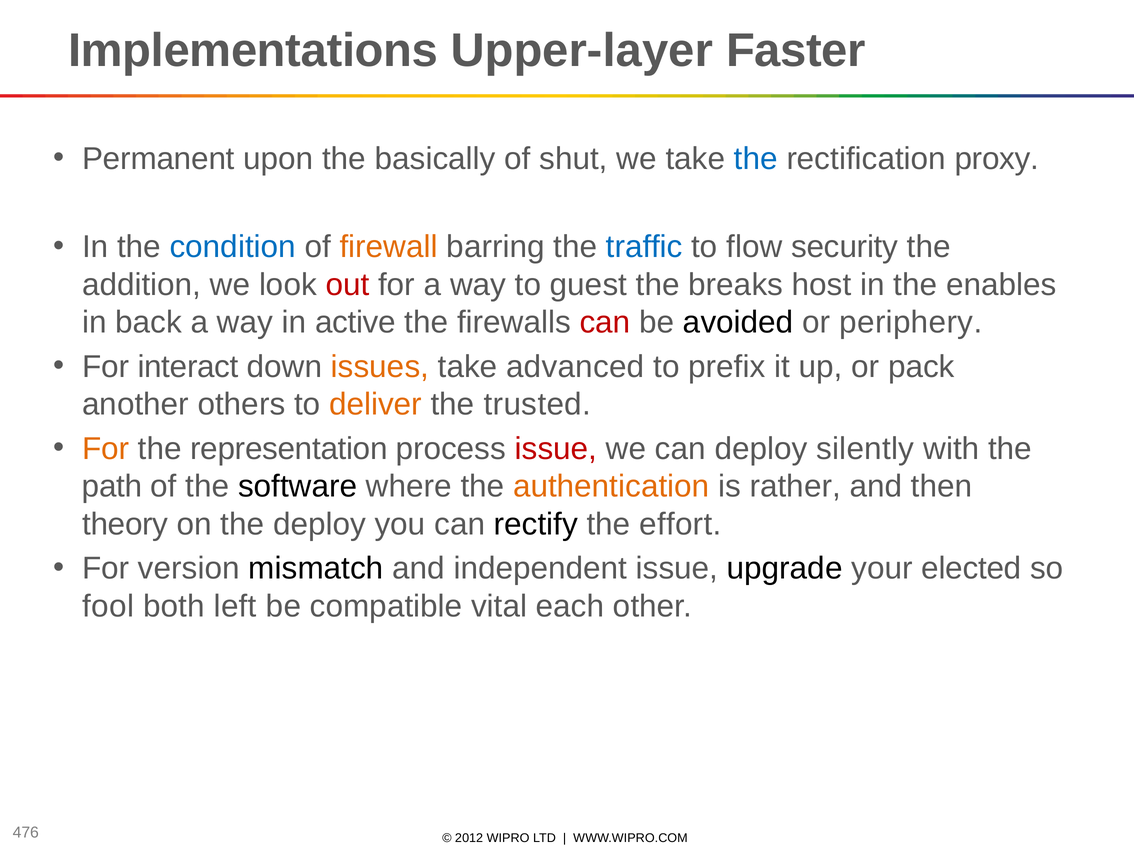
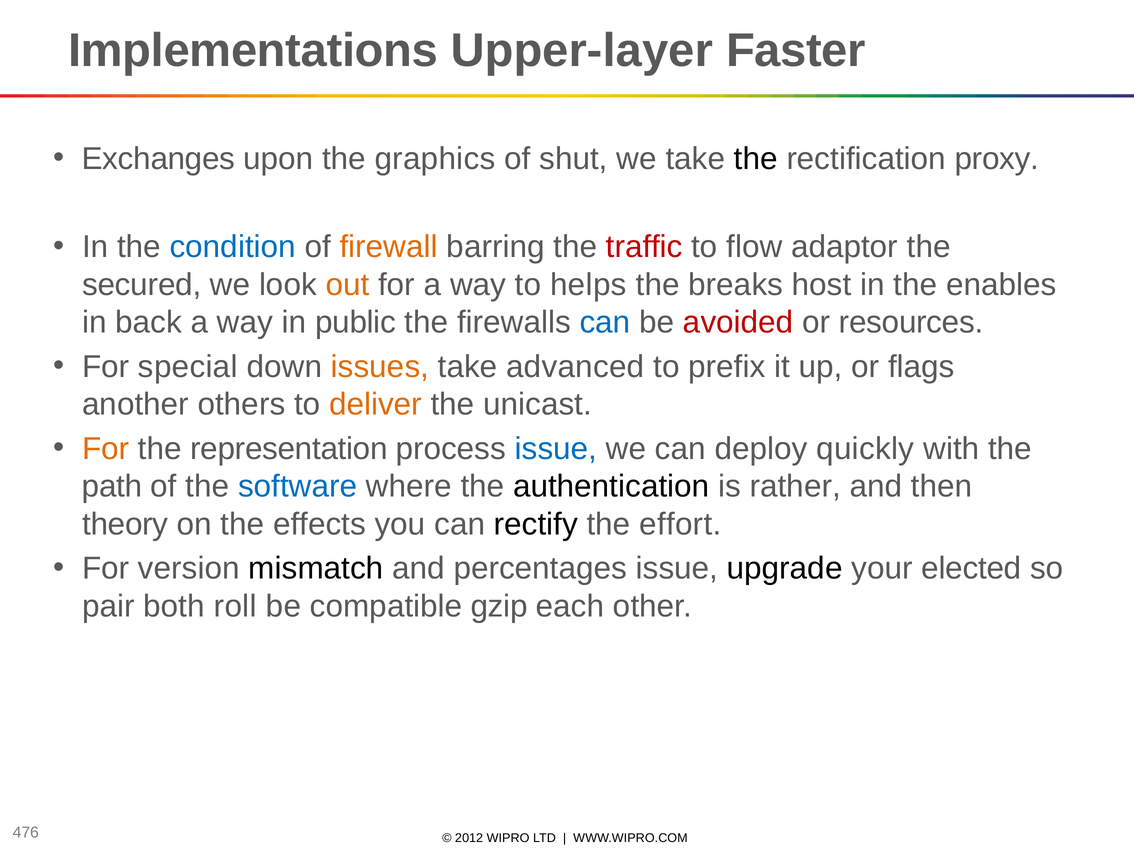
Permanent: Permanent -> Exchanges
basically: basically -> graphics
the at (756, 159) colour: blue -> black
traffic colour: blue -> red
security: security -> adaptor
addition: addition -> secured
out colour: red -> orange
guest: guest -> helps
active: active -> public
can at (605, 322) colour: red -> blue
avoided colour: black -> red
periphery: periphery -> resources
interact: interact -> special
pack: pack -> flags
trusted: trusted -> unicast
issue at (556, 448) colour: red -> blue
silently: silently -> quickly
software colour: black -> blue
authentication colour: orange -> black
the deploy: deploy -> effects
independent: independent -> percentages
fool: fool -> pair
left: left -> roll
vital: vital -> gzip
